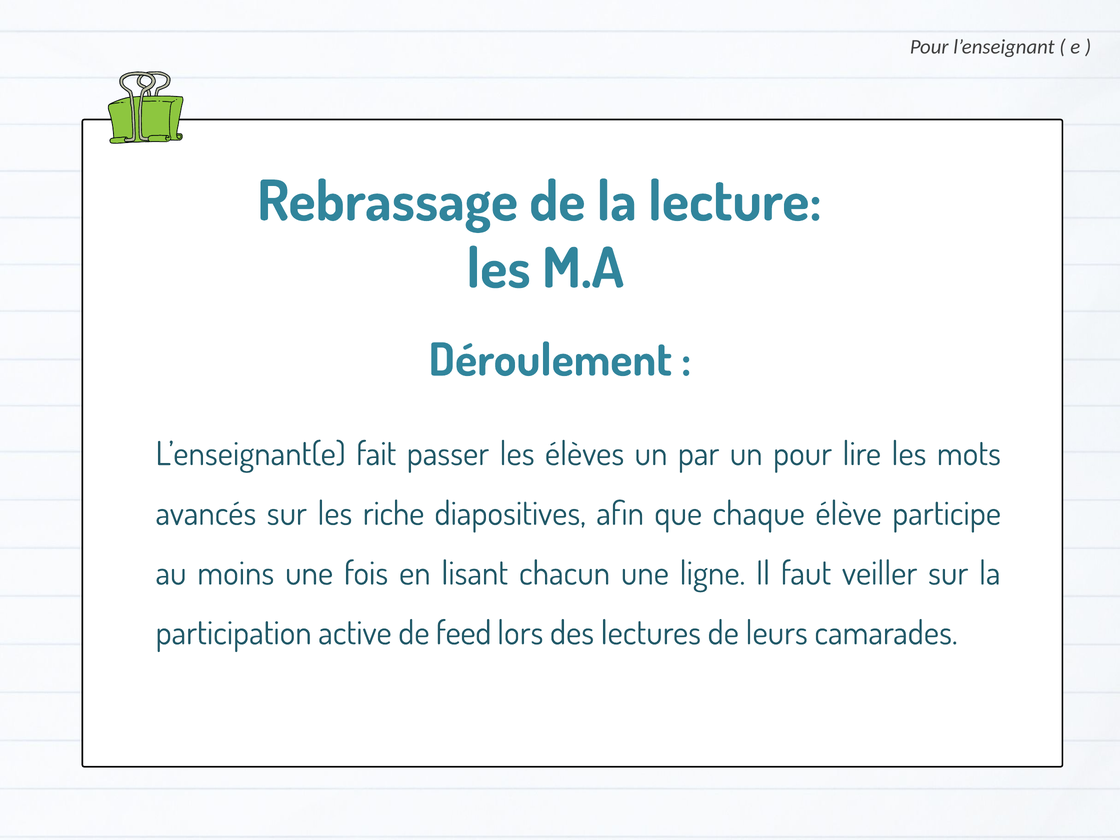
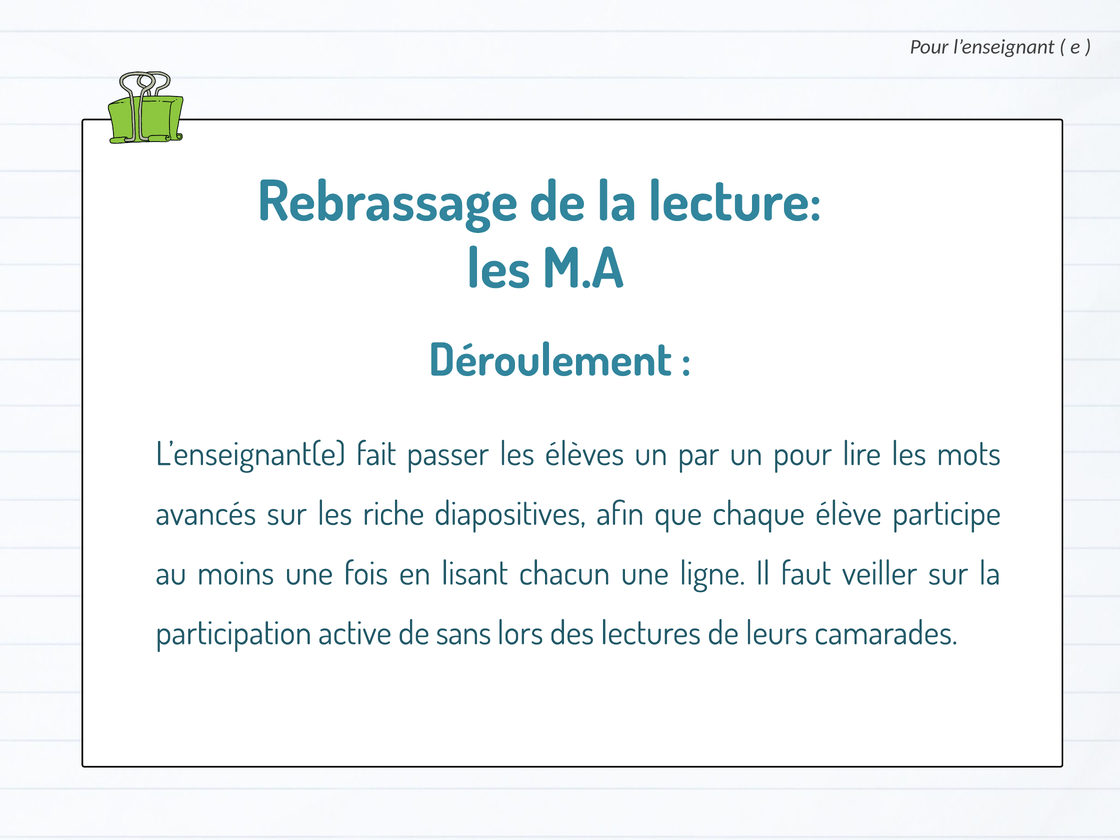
feed: feed -> sans
